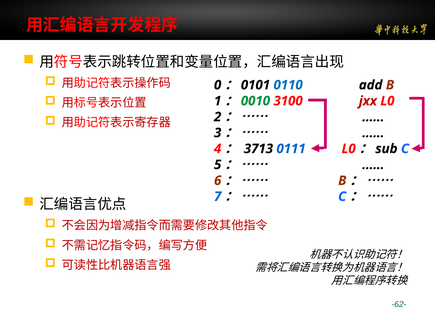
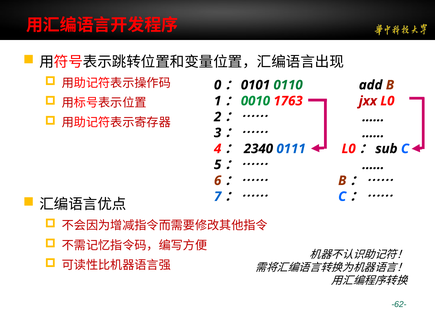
0110 colour: blue -> green
3100: 3100 -> 1763
3713: 3713 -> 2340
